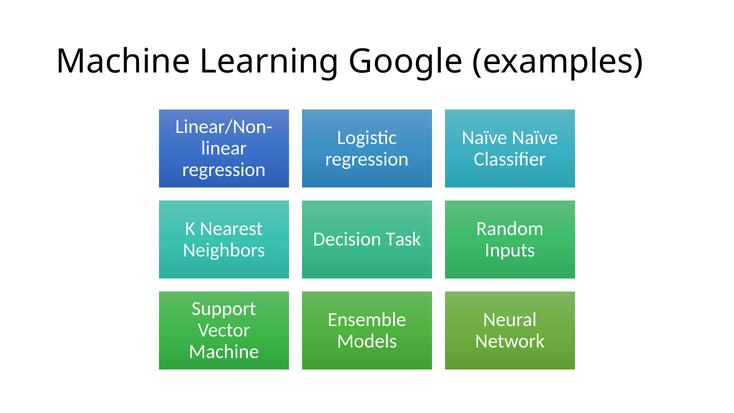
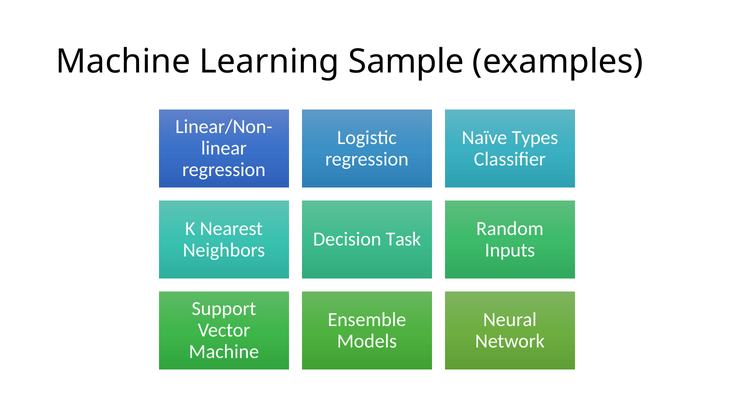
Google: Google -> Sample
Naïve Naïve: Naïve -> Types
